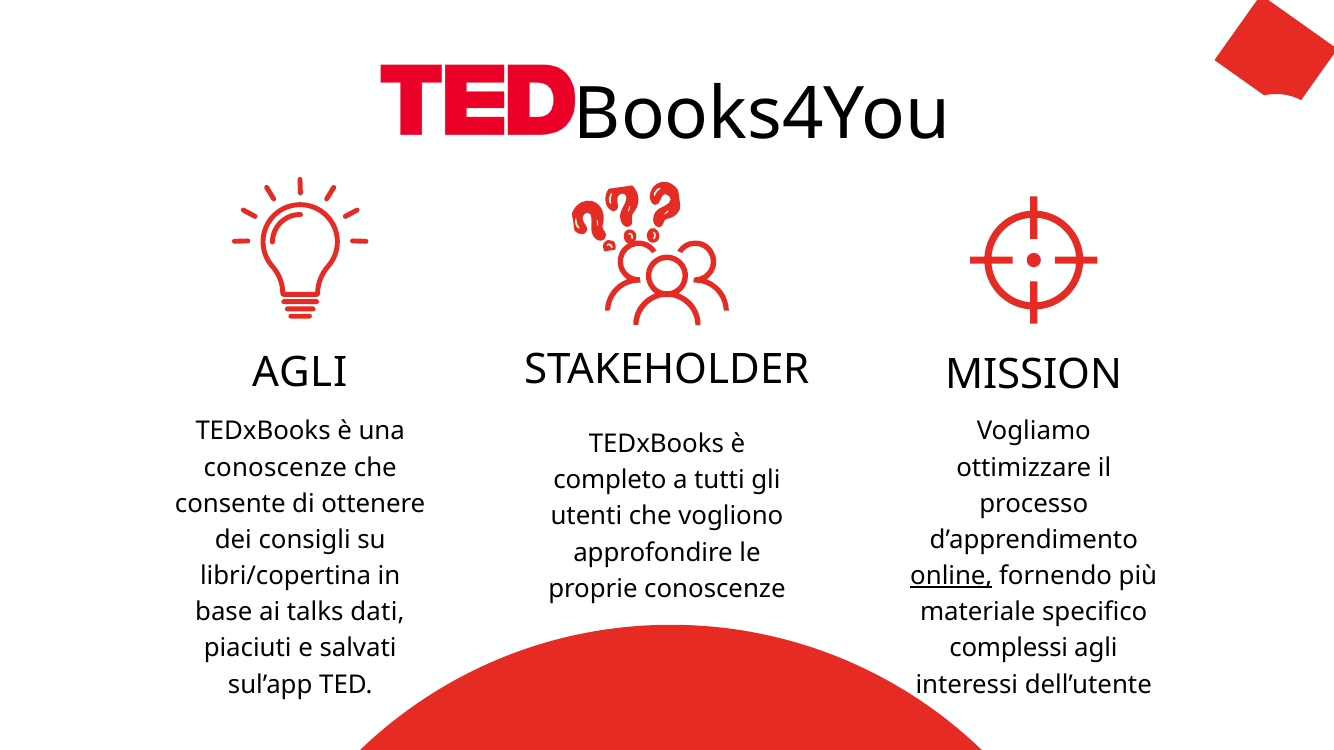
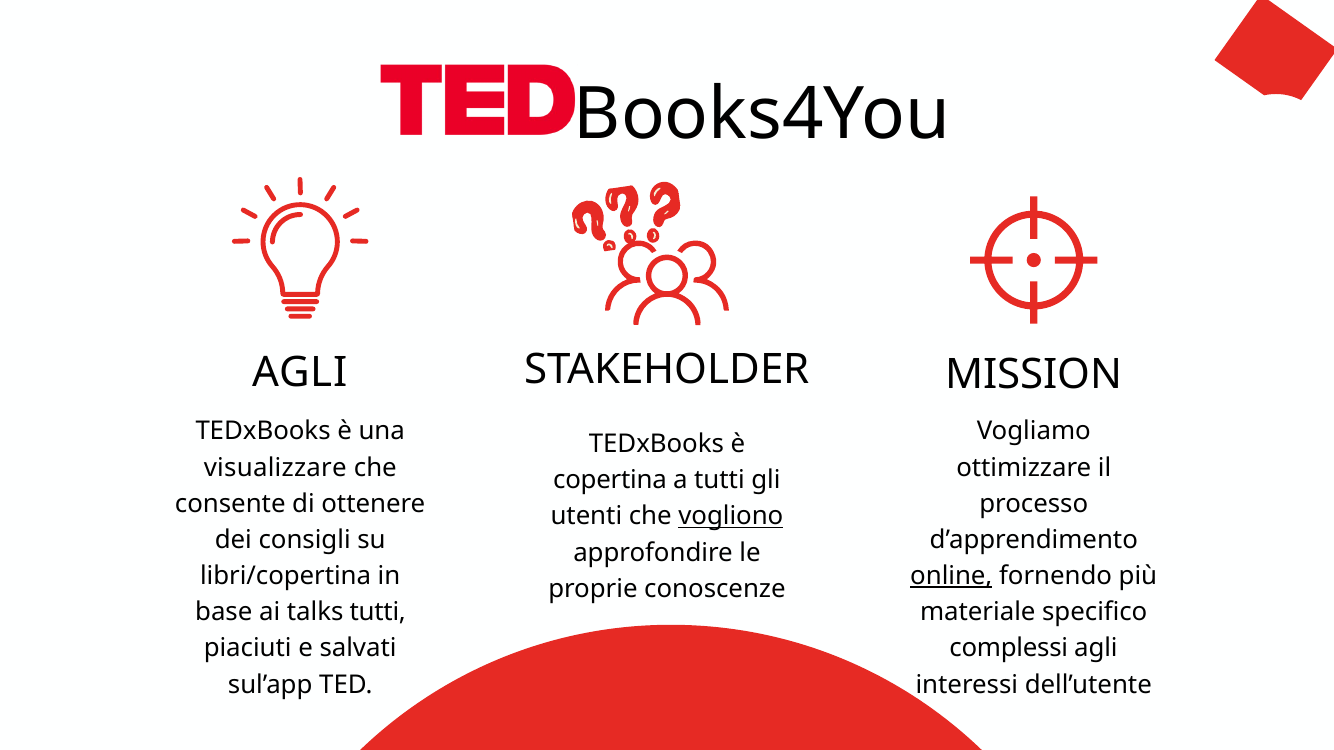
conoscenze at (275, 468): conoscenze -> visualizzare
completo: completo -> copertina
vogliono underline: none -> present
talks dati: dati -> tutti
